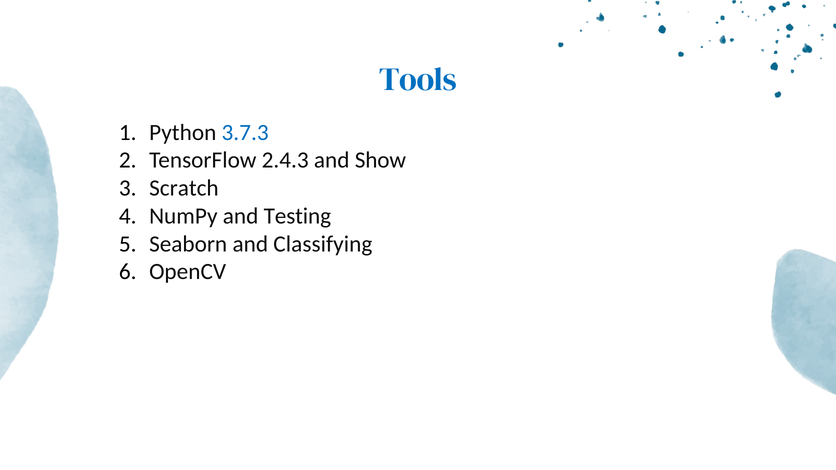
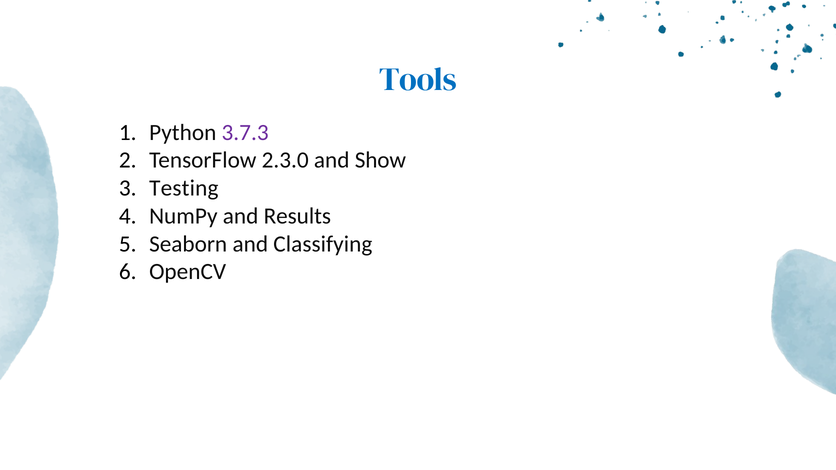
3.7.3 colour: blue -> purple
2.4.3: 2.4.3 -> 2.3.0
Scratch: Scratch -> Testing
Testing: Testing -> Results
